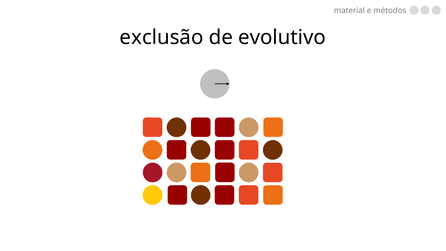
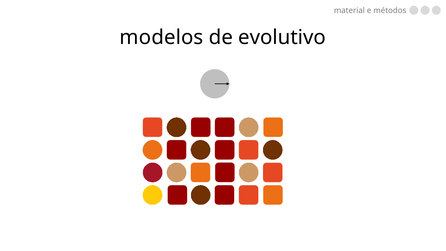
exclusão: exclusão -> modelos
